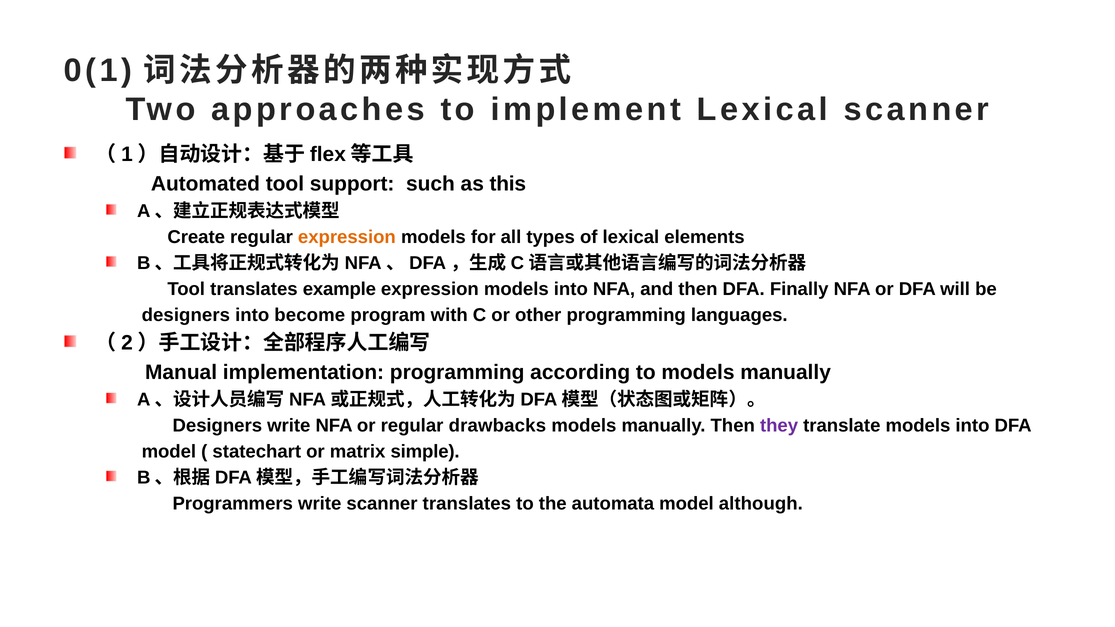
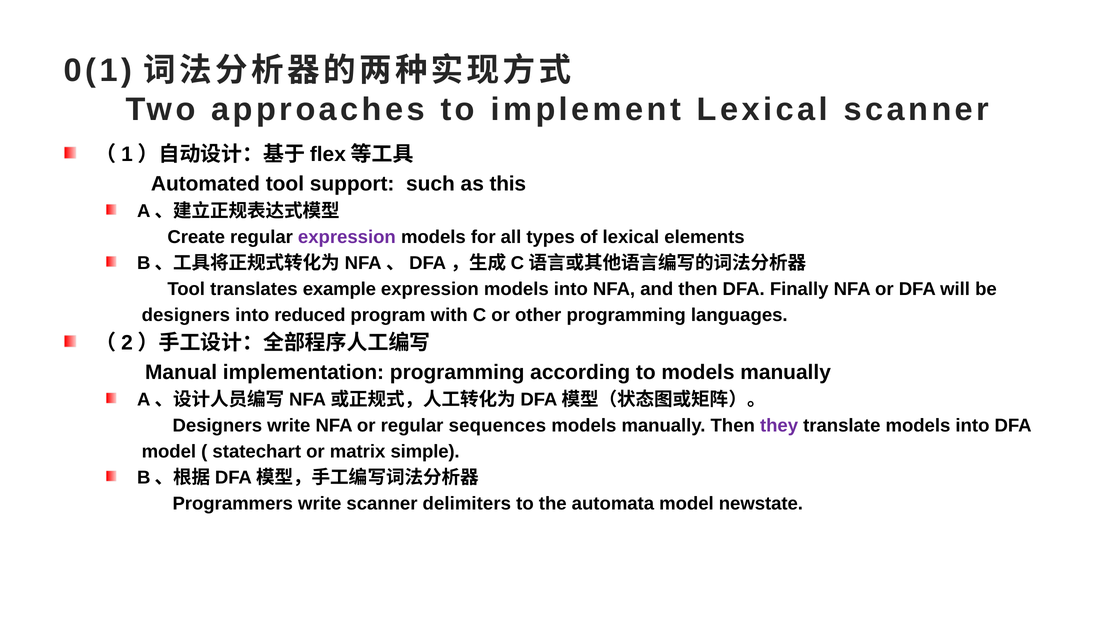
expression at (347, 237) colour: orange -> purple
become: become -> reduced
drawbacks: drawbacks -> sequences
scanner translates: translates -> delimiters
although: although -> newstate
